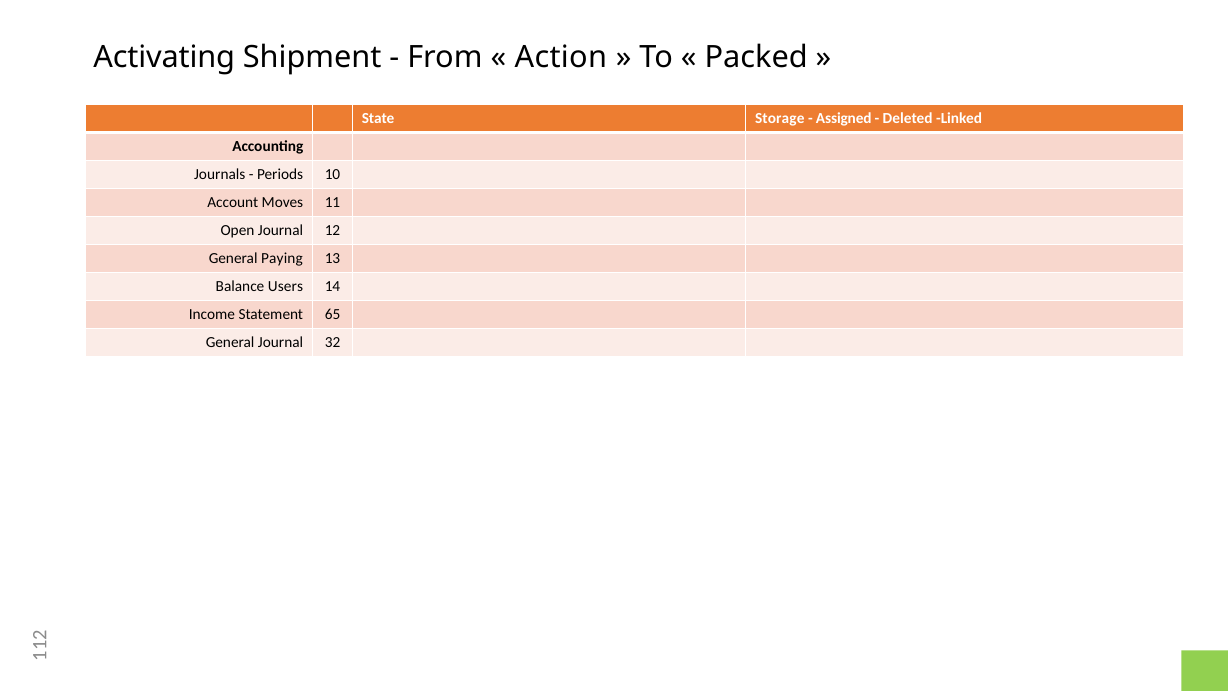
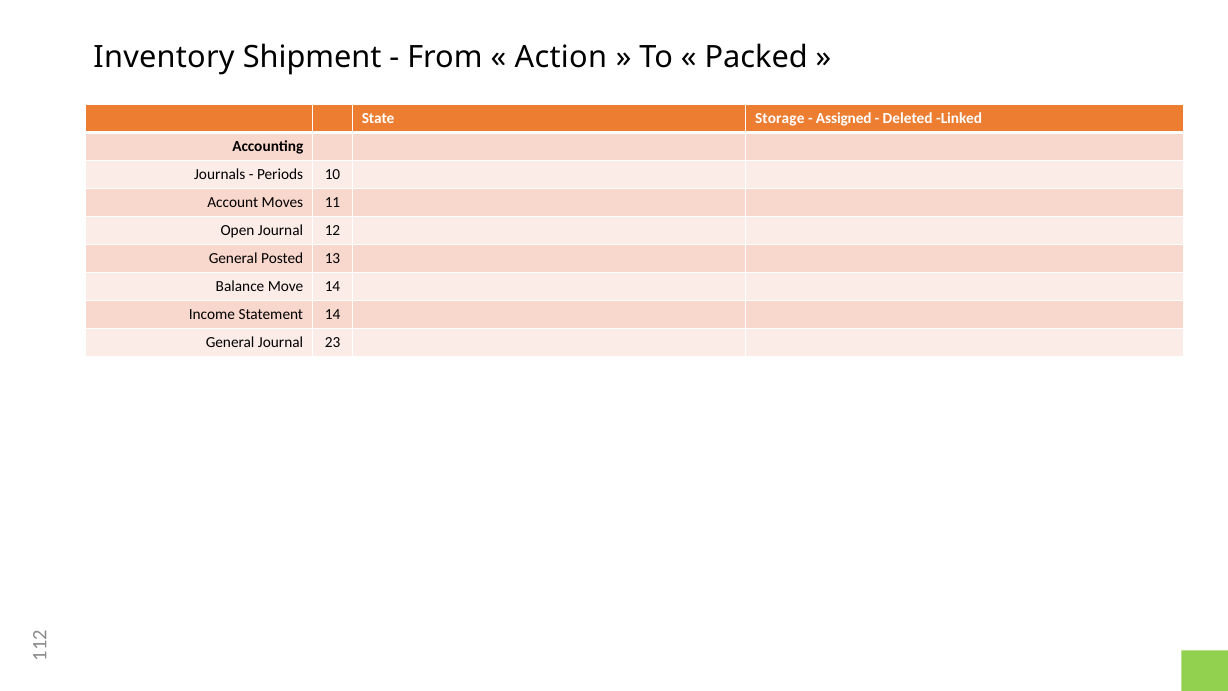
Activating: Activating -> Inventory
Paying: Paying -> Posted
Users: Users -> Move
Statement 65: 65 -> 14
32: 32 -> 23
